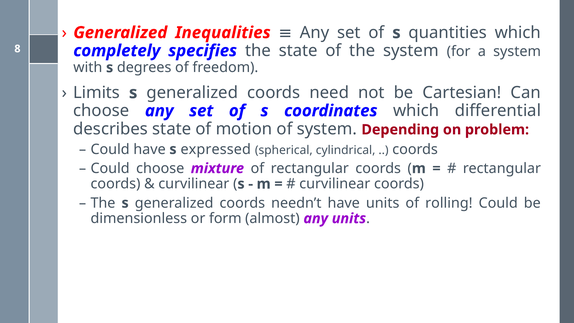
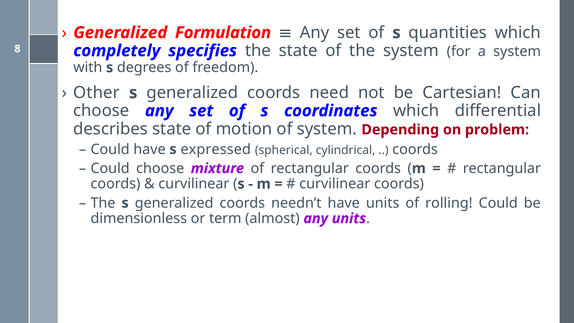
Inequalities: Inequalities -> Formulation
Limits: Limits -> Other
form: form -> term
